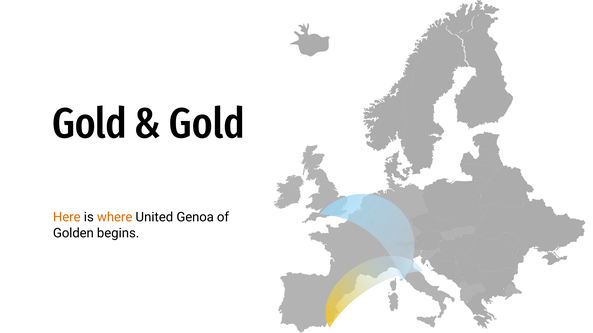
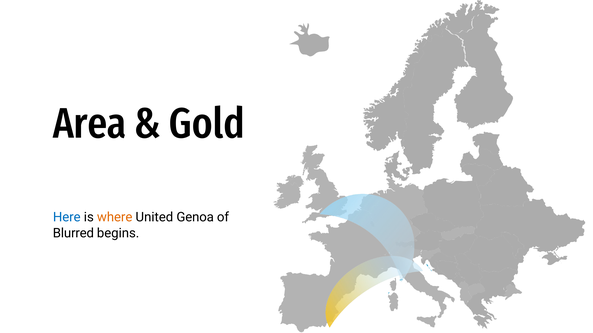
Gold at (89, 124): Gold -> Area
Here colour: orange -> blue
Golden: Golden -> Blurred
